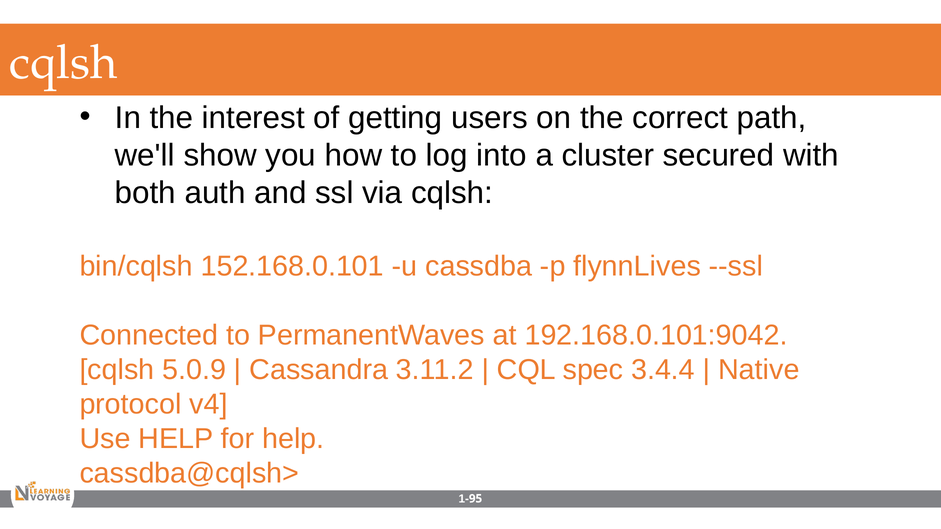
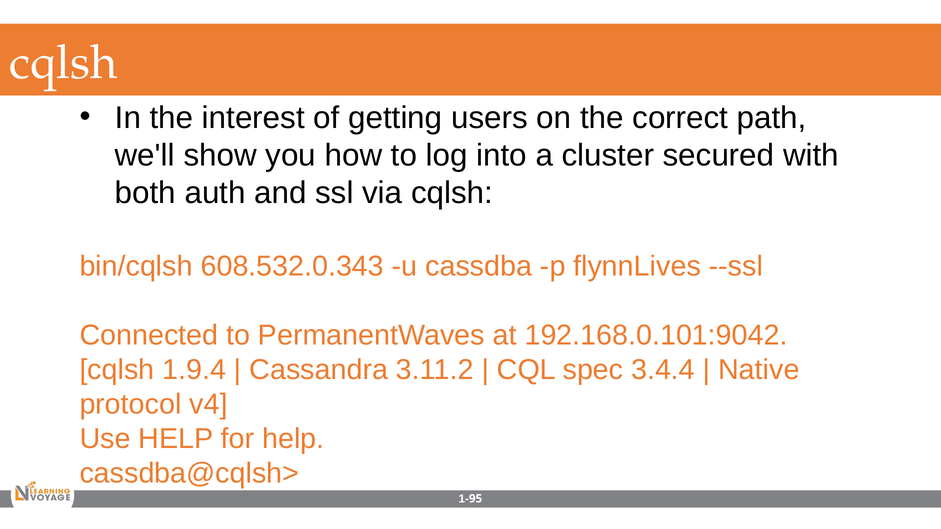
152.168.0.101: 152.168.0.101 -> 608.532.0.343
5.0.9: 5.0.9 -> 1.9.4
